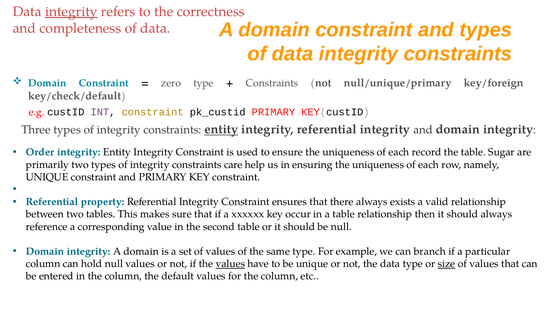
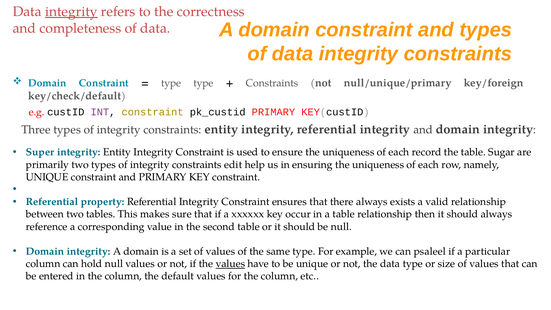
zero at (171, 83): zero -> type
entity at (221, 129) underline: present -> none
Order: Order -> Super
care: care -> edit
branch: branch -> psaleel
size underline: present -> none
